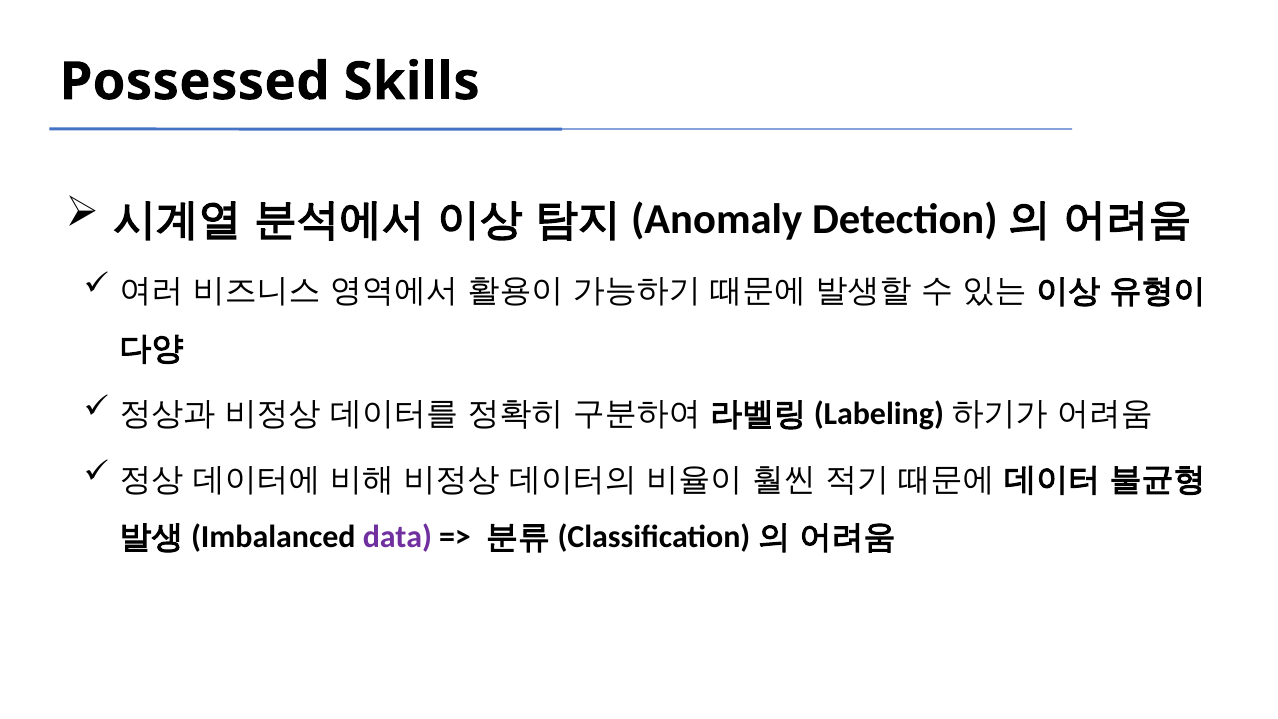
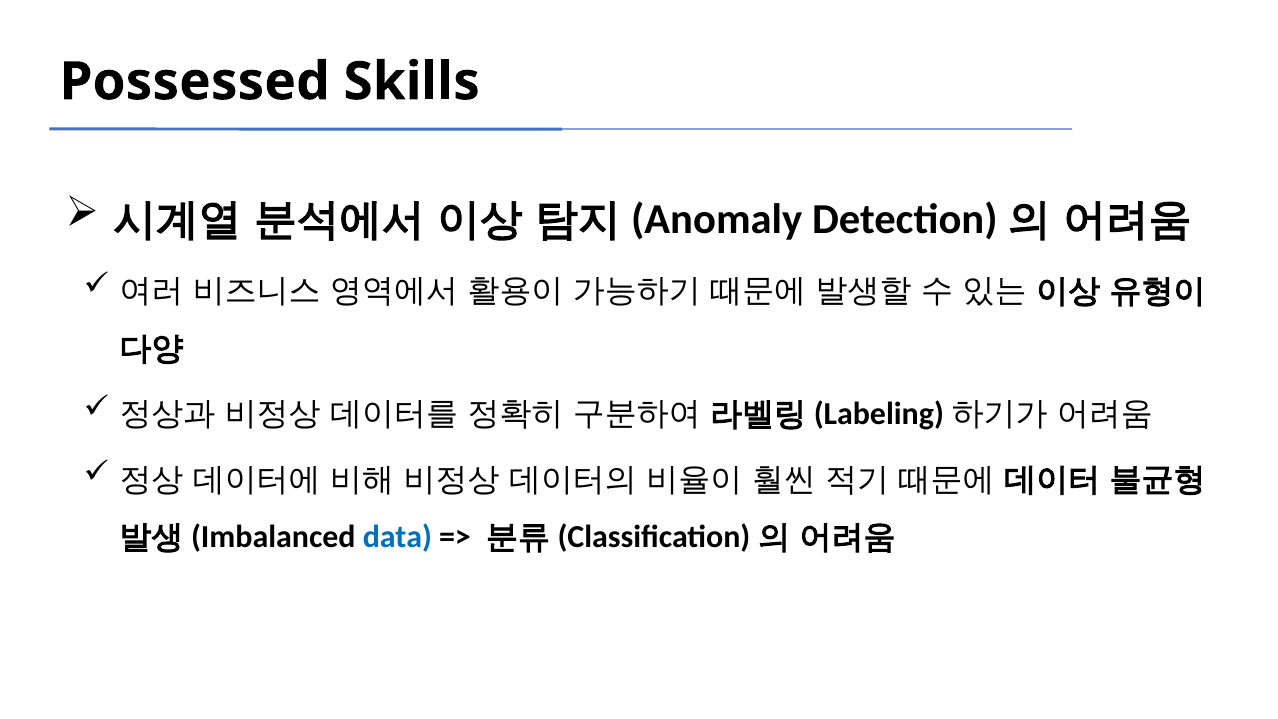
data colour: purple -> blue
